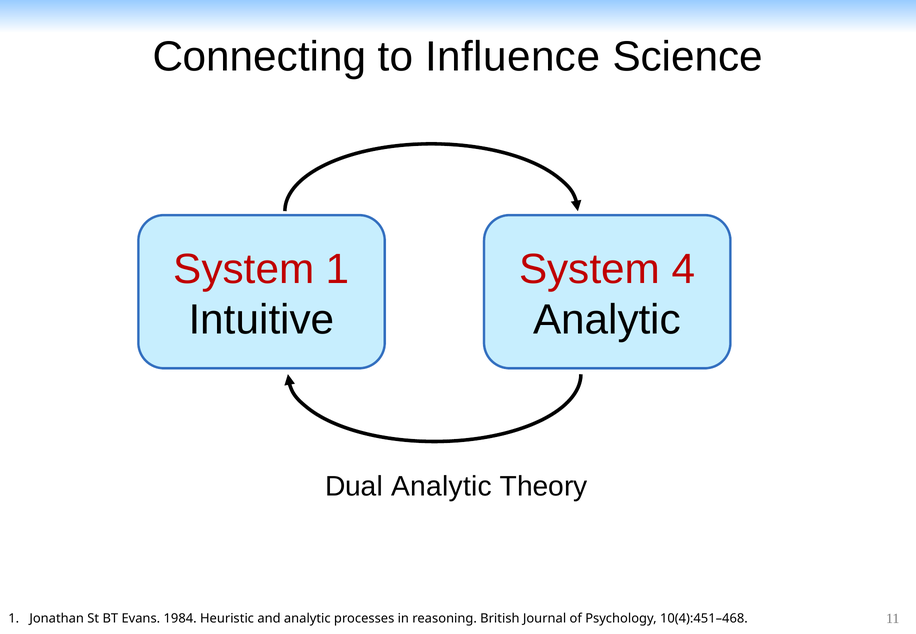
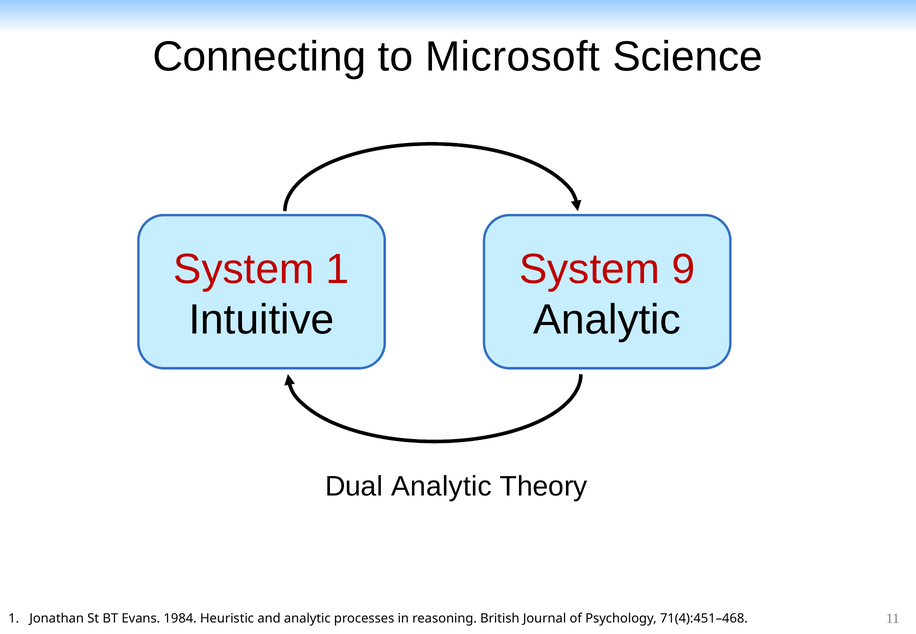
Influence: Influence -> Microsoft
4: 4 -> 9
10(4):451–468: 10(4):451–468 -> 71(4):451–468
